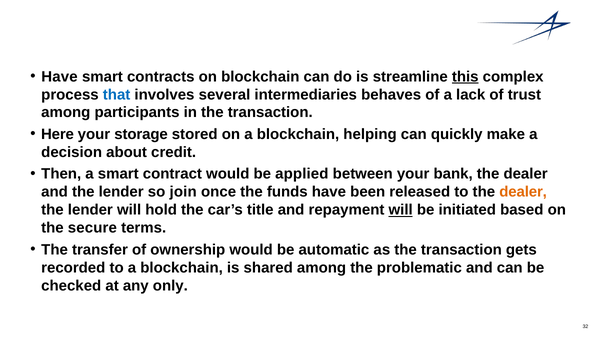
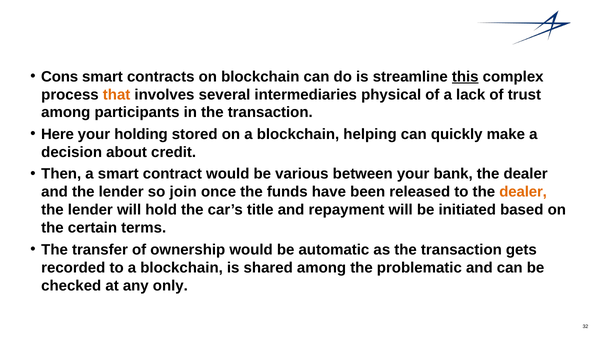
Have at (59, 77): Have -> Cons
that colour: blue -> orange
behaves: behaves -> physical
storage: storage -> holding
applied: applied -> various
will at (401, 210) underline: present -> none
secure: secure -> certain
